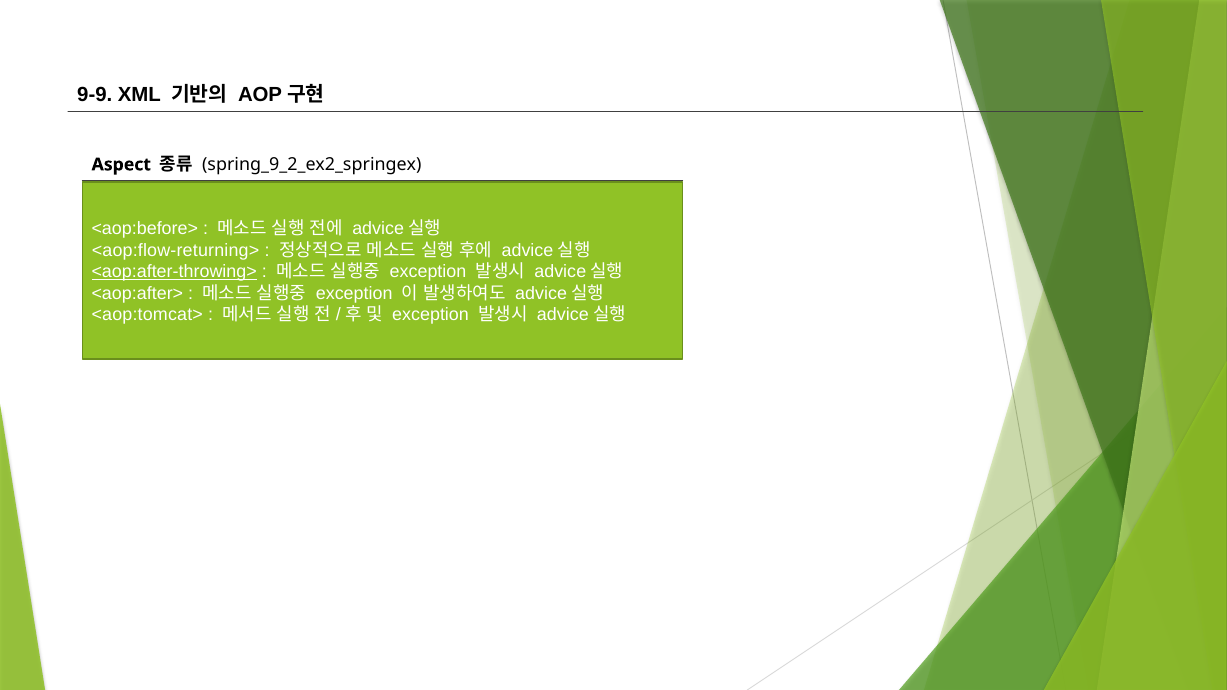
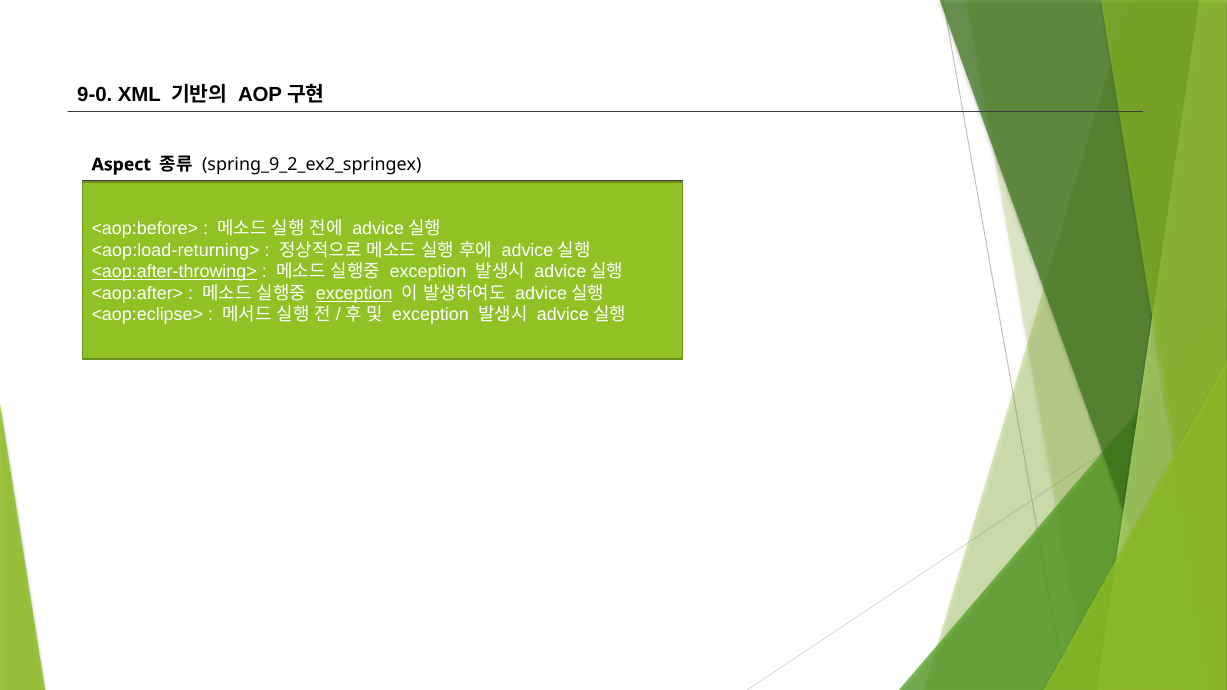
9-9: 9-9 -> 9-0
<aop:flow-returning>: <aop:flow-returning> -> <aop:load-returning>
exception at (354, 293) underline: none -> present
<aop:tomcat>: <aop:tomcat> -> <aop:eclipse>
